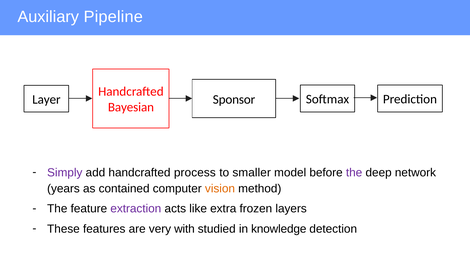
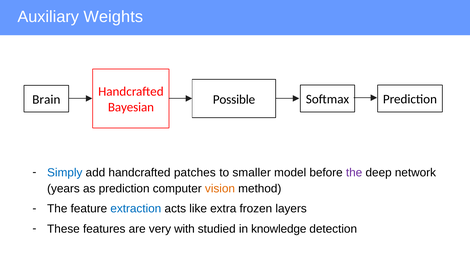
Pipeline: Pipeline -> Weights
Sponsor: Sponsor -> Possible
Layer: Layer -> Brain
Simply colour: purple -> blue
process: process -> patches
as contained: contained -> prediction
extraction colour: purple -> blue
